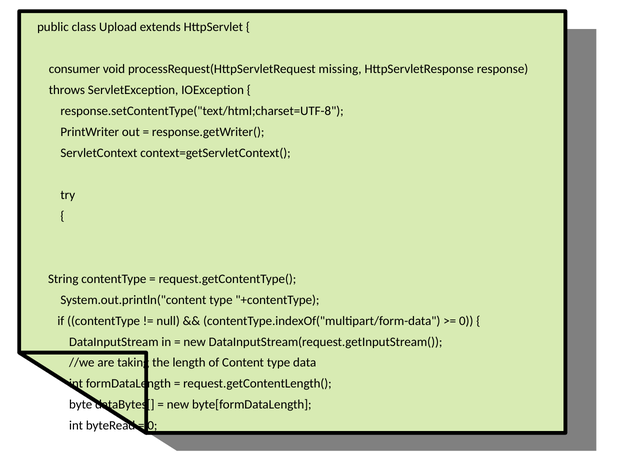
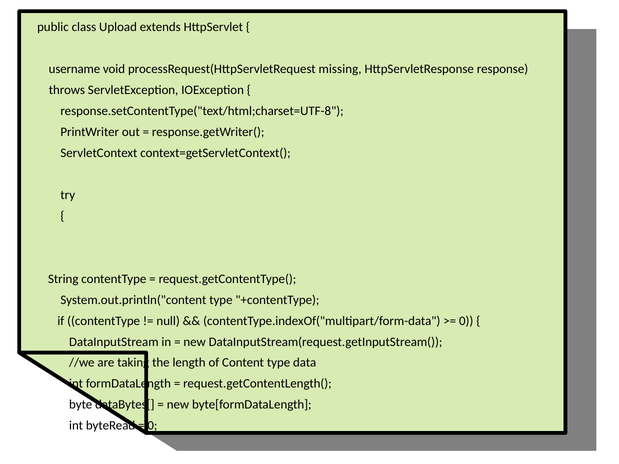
consumer: consumer -> username
